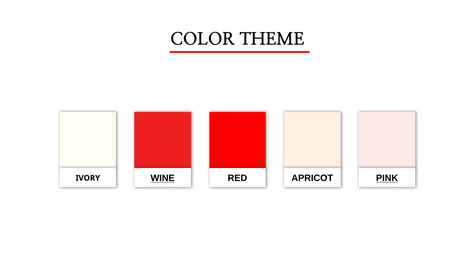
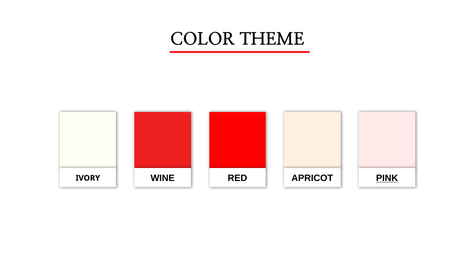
WINE underline: present -> none
